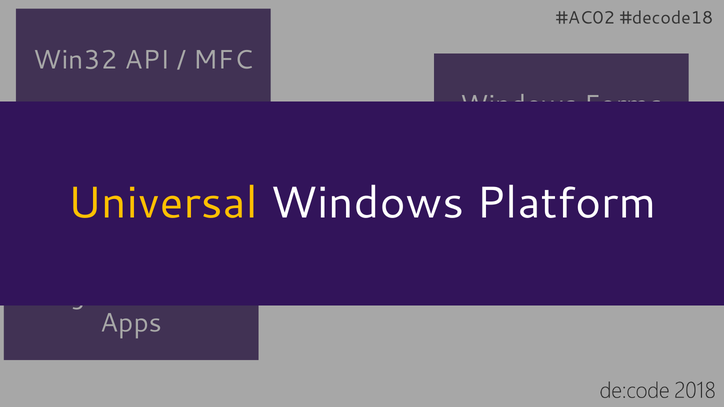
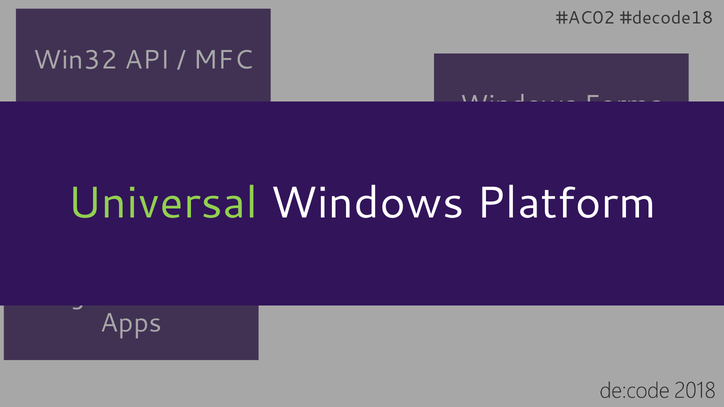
Universal colour: yellow -> light green
